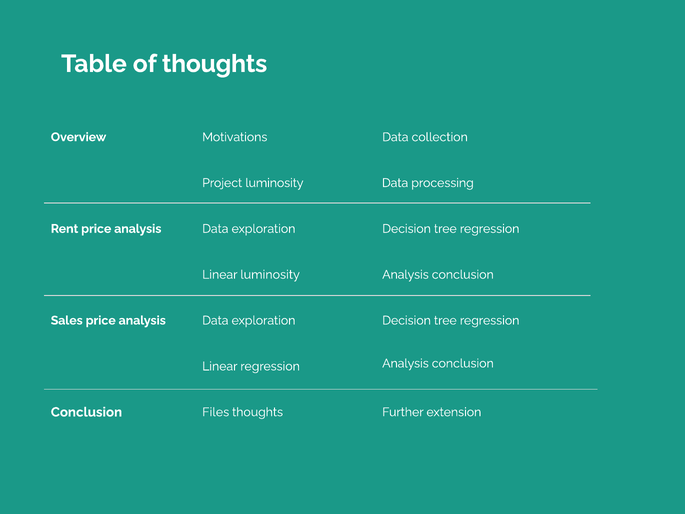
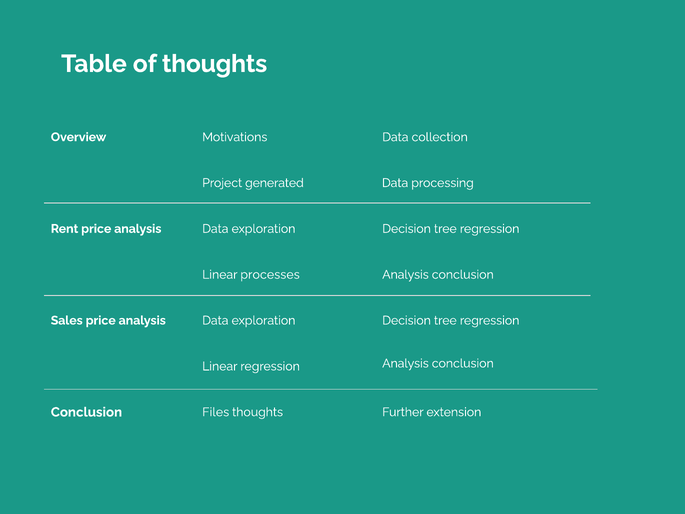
Project luminosity: luminosity -> generated
Linear luminosity: luminosity -> processes
